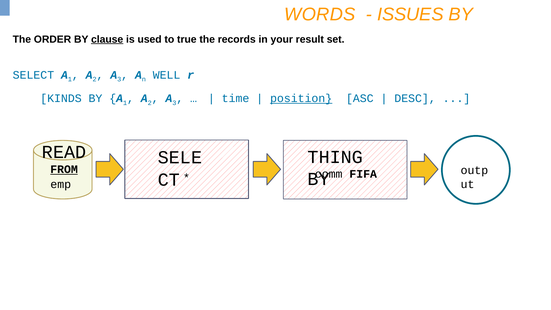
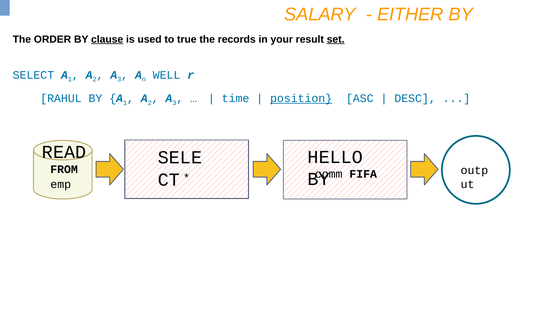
WORDS: WORDS -> SALARY
ISSUES: ISSUES -> EITHER
set underline: none -> present
KINDS: KINDS -> RAHUL
THING: THING -> HELLO
FROM underline: present -> none
